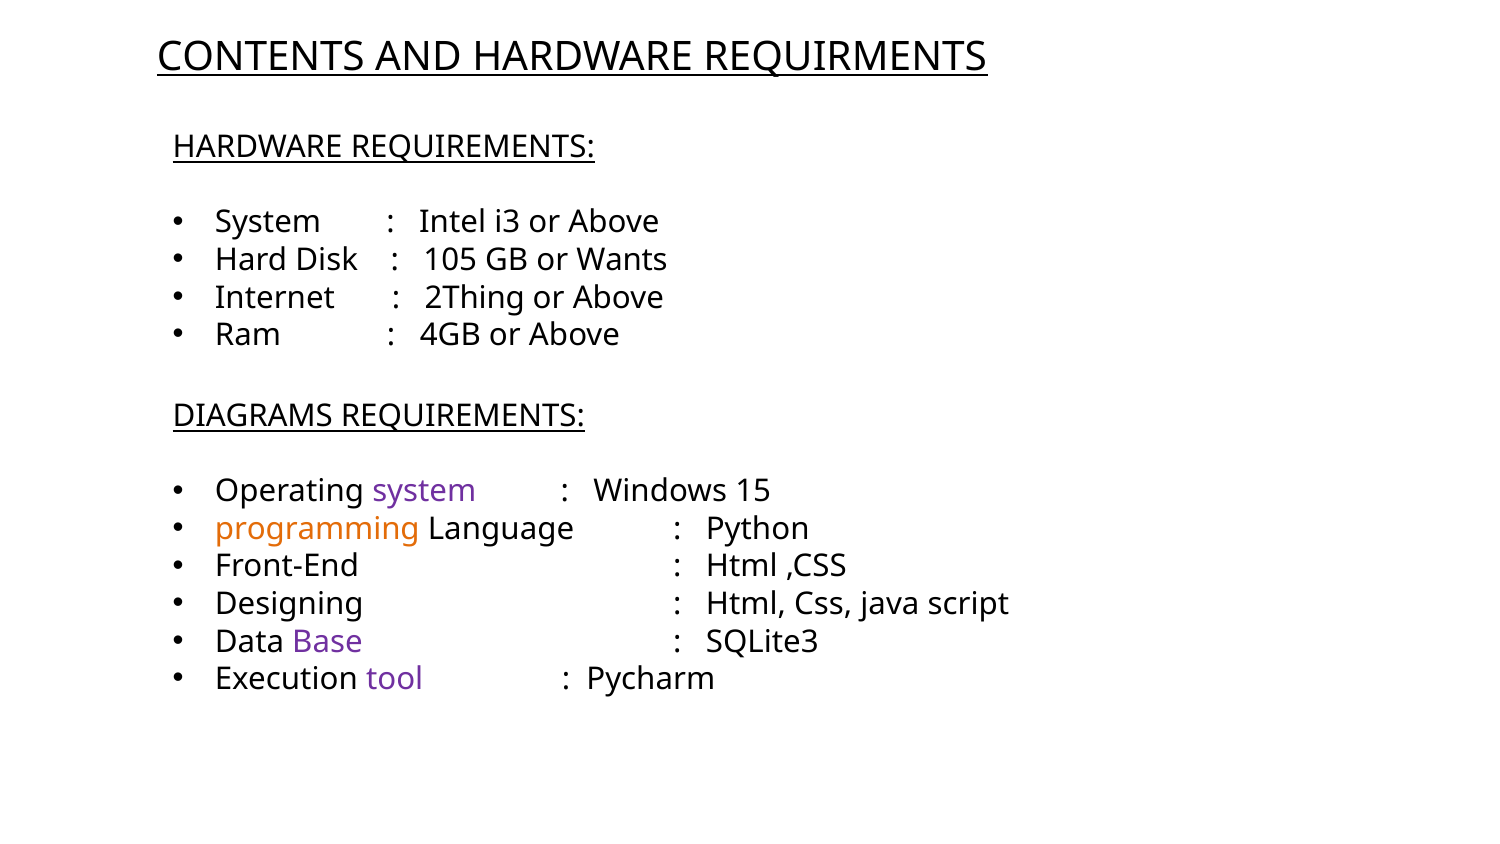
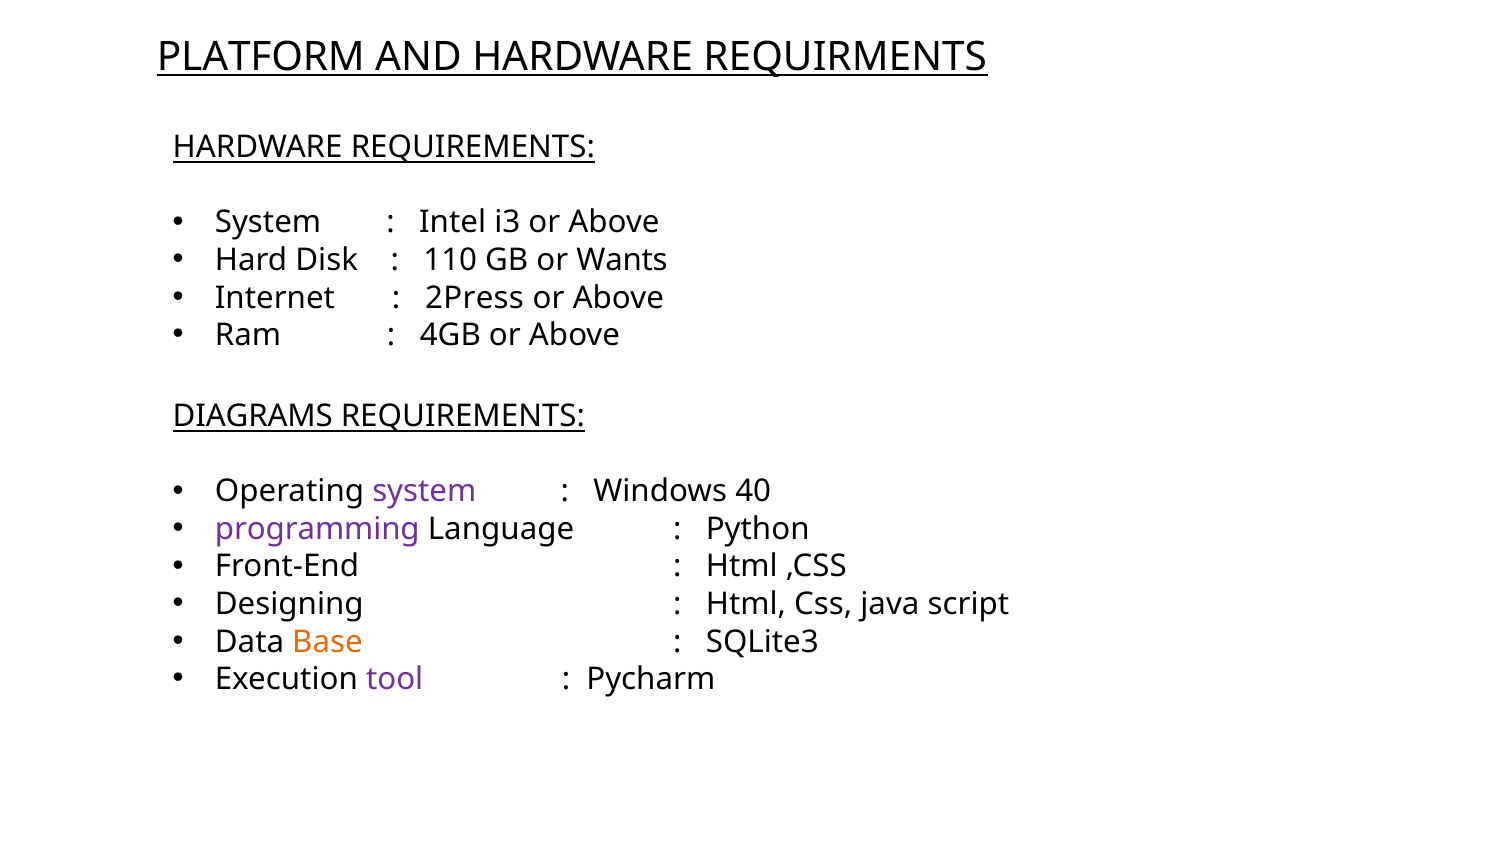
CONTENTS: CONTENTS -> PLATFORM
105: 105 -> 110
2Thing: 2Thing -> 2Press
15: 15 -> 40
programming colour: orange -> purple
Base colour: purple -> orange
